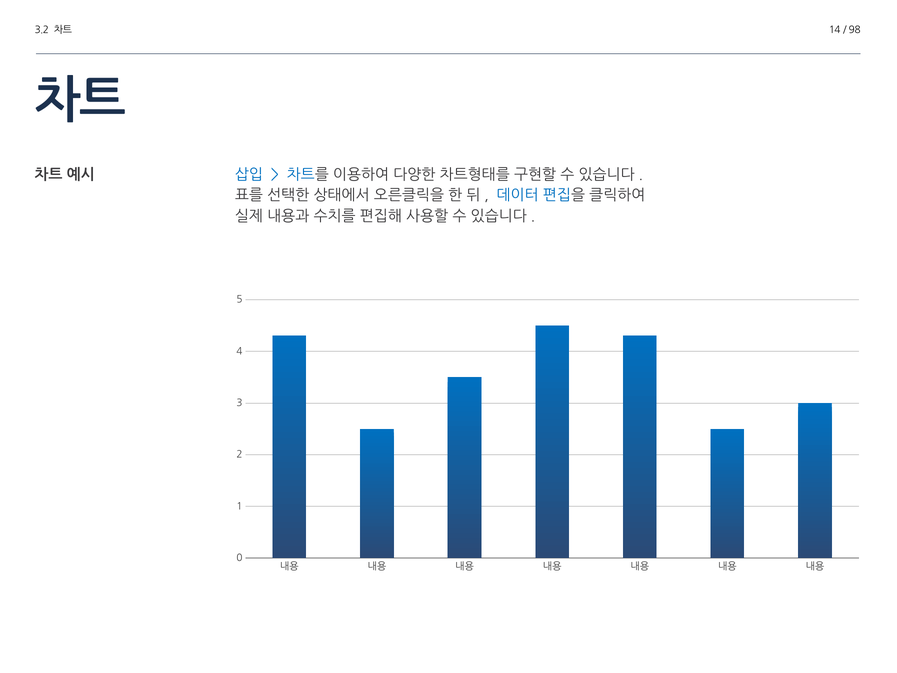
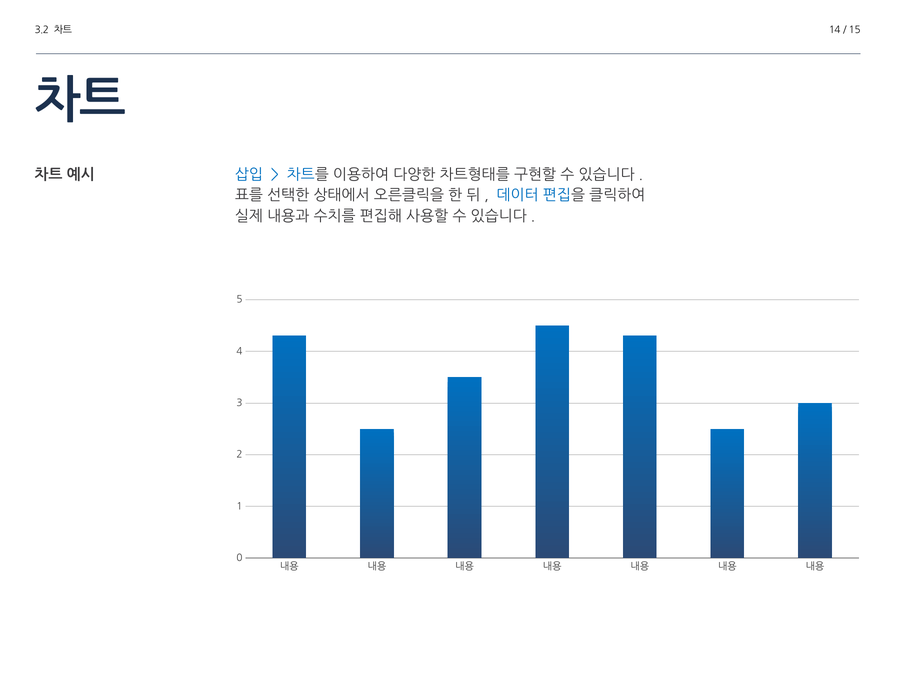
98: 98 -> 15
